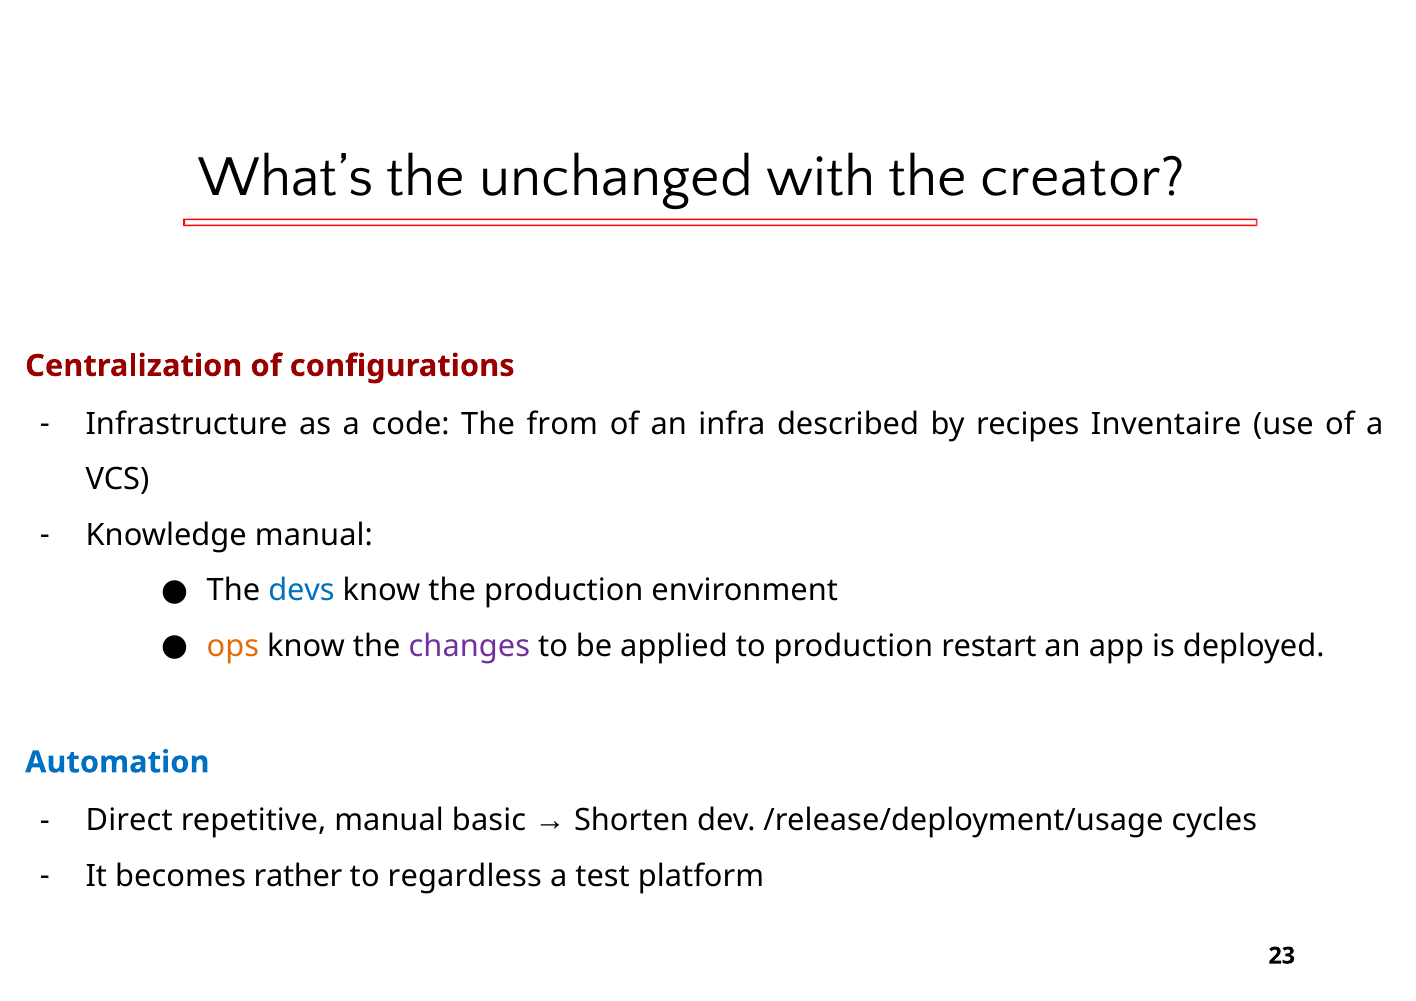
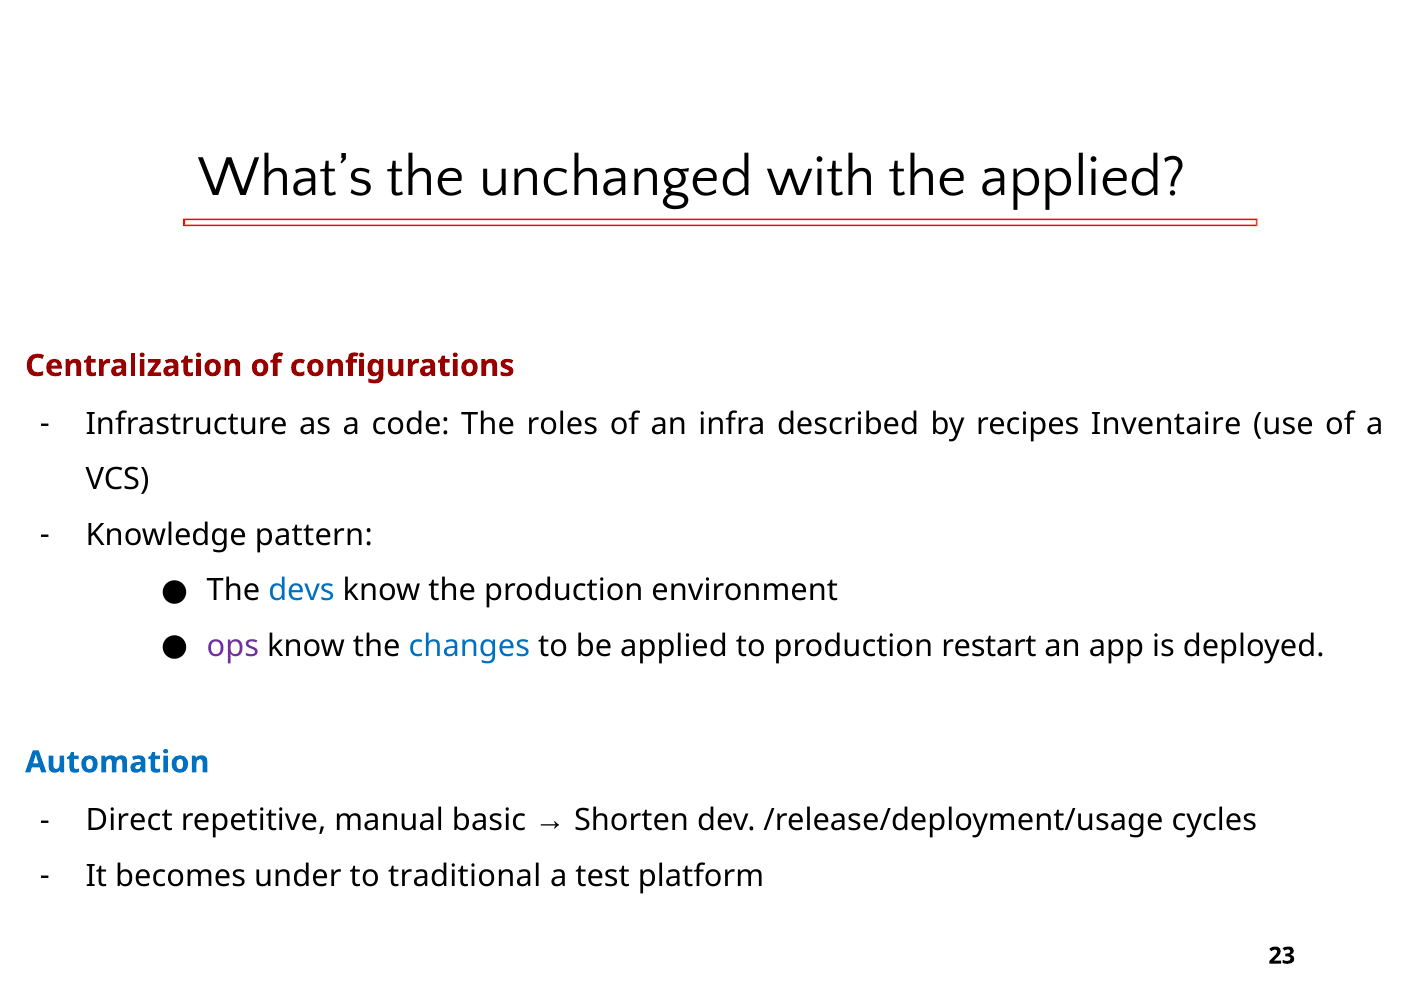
the creator: creator -> applied
from: from -> roles
Knowledge manual: manual -> pattern
ops colour: orange -> purple
changes colour: purple -> blue
rather: rather -> under
regardless: regardless -> traditional
